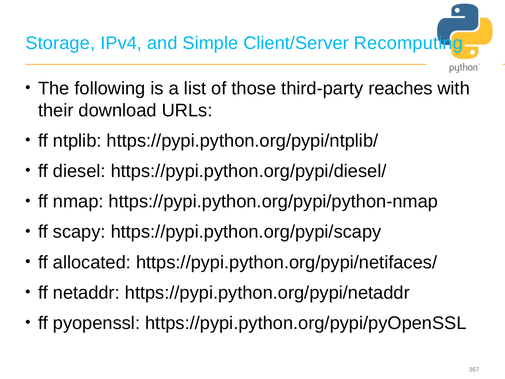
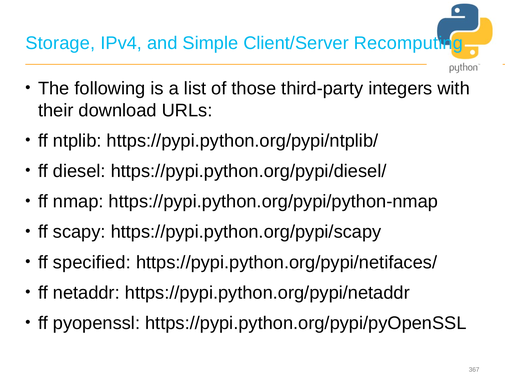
reaches: reaches -> integers
allocated: allocated -> specified
